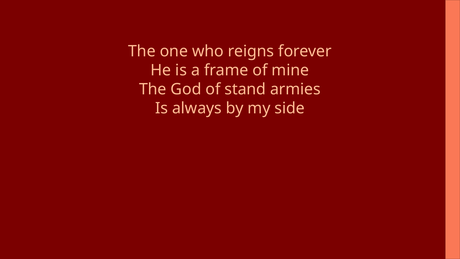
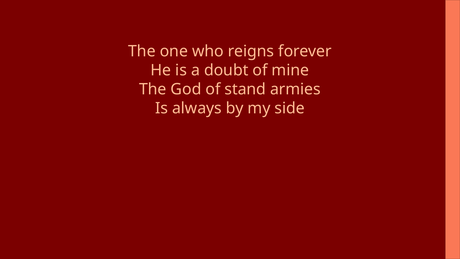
frame: frame -> doubt
